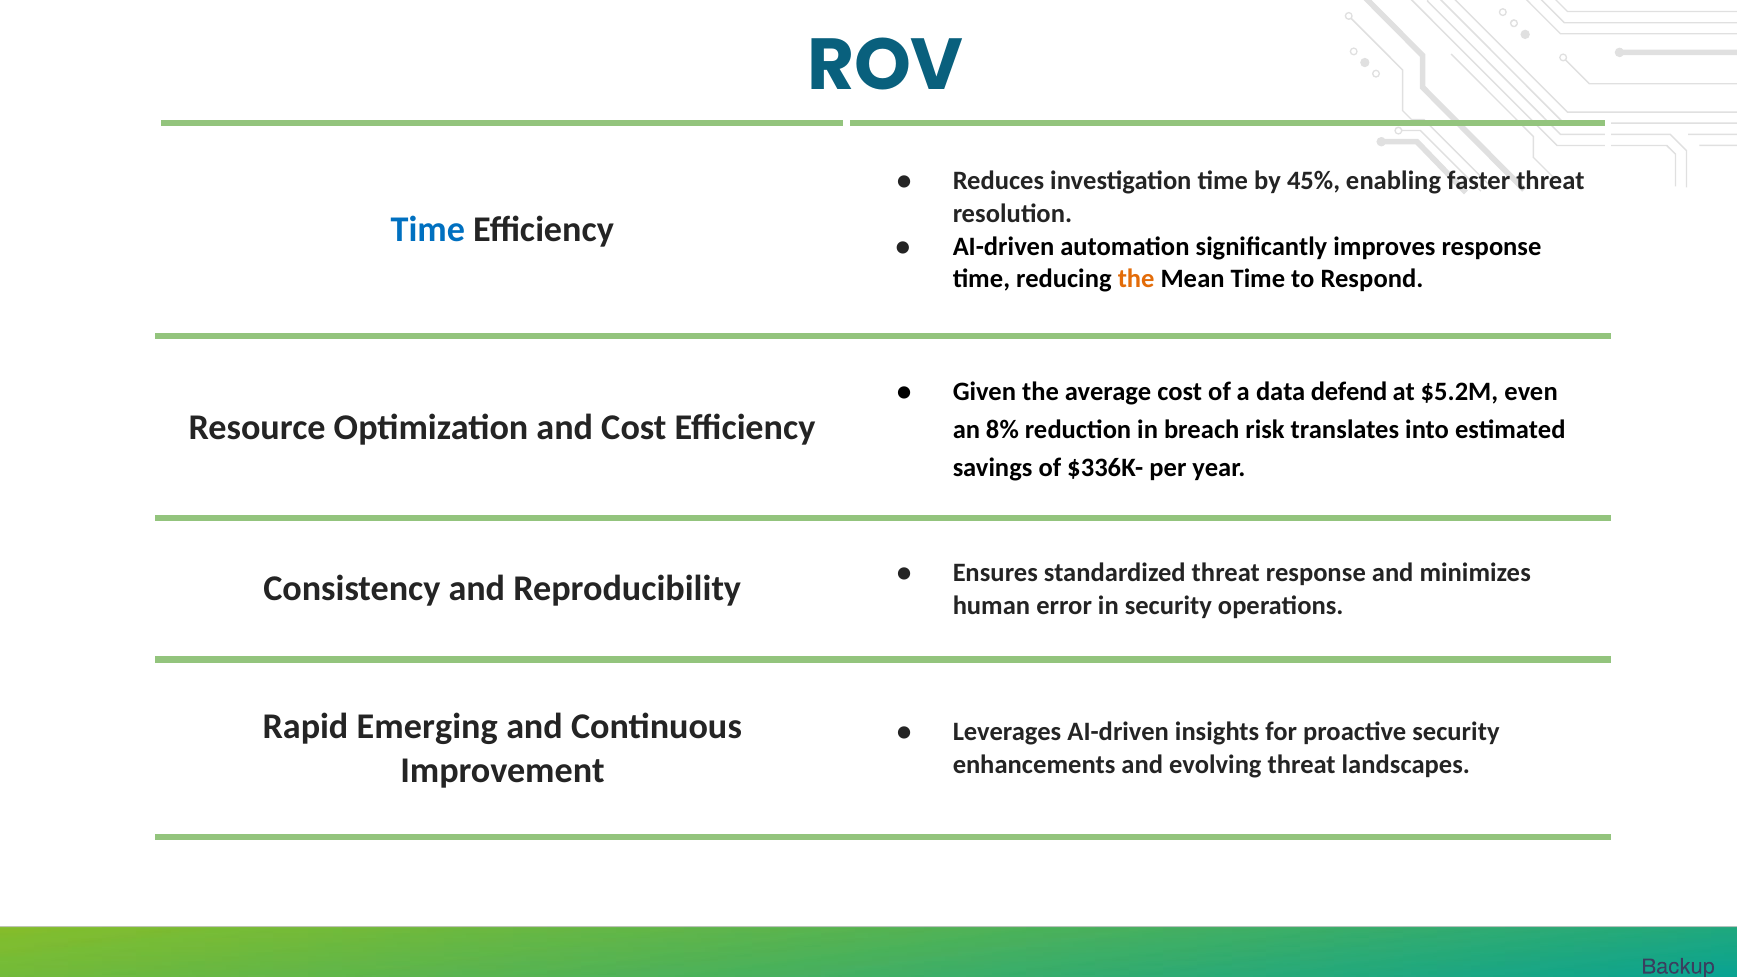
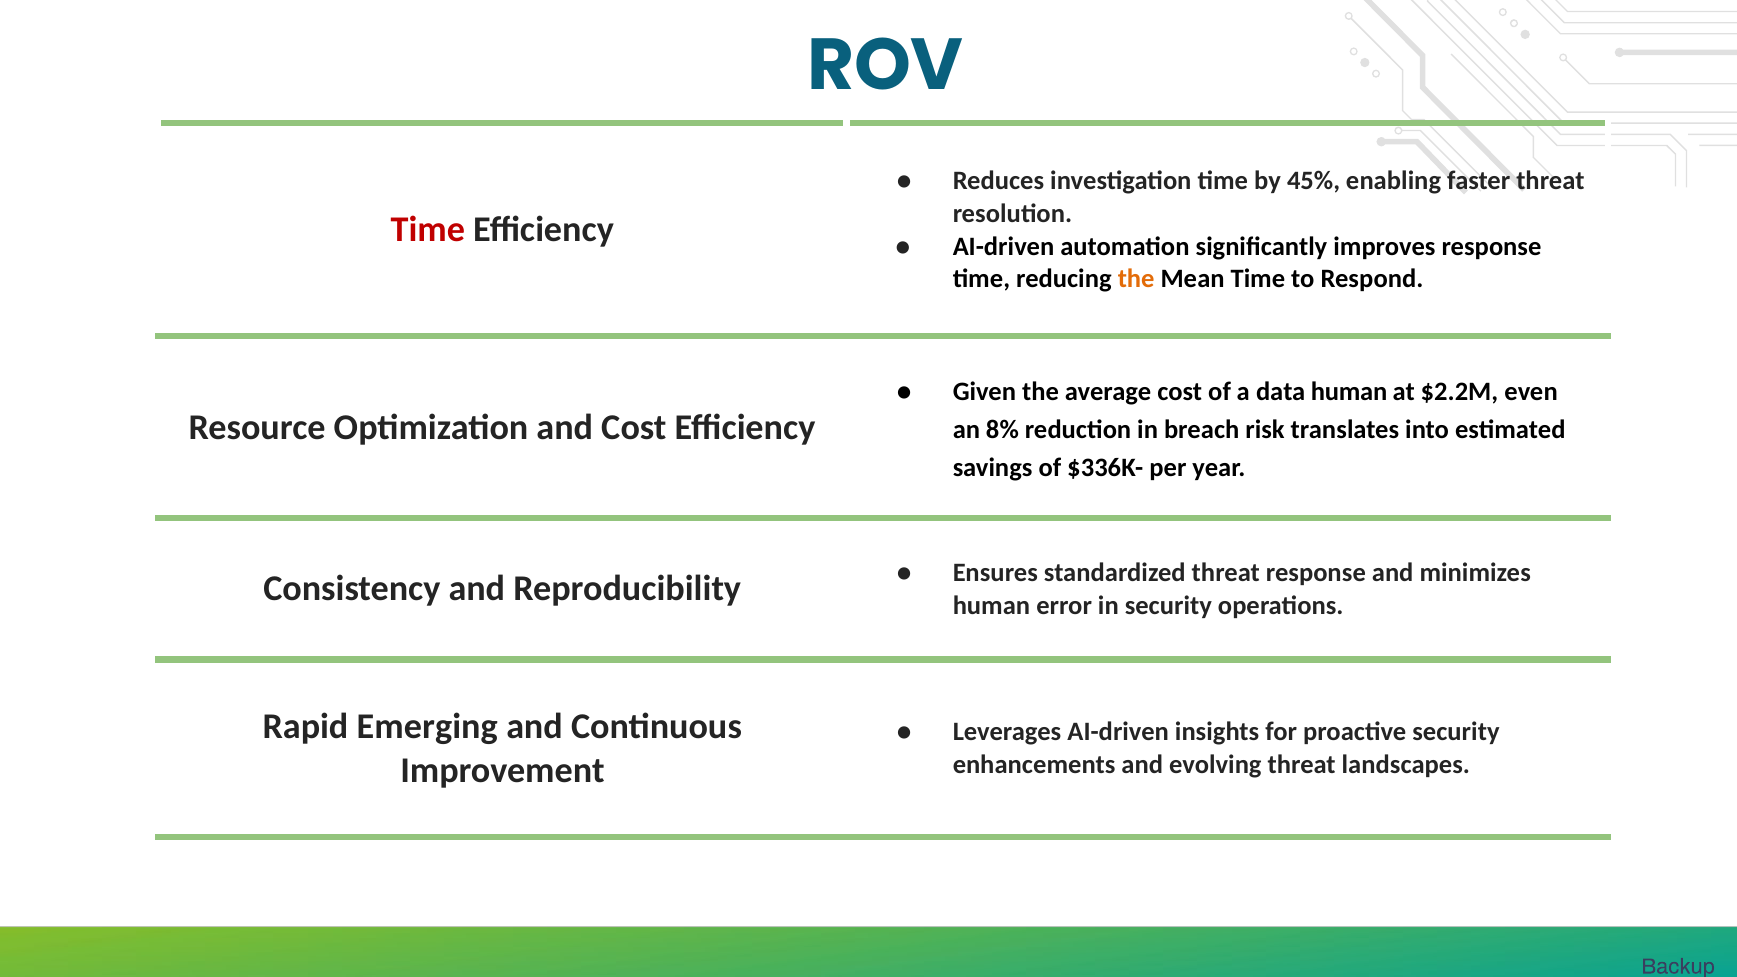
Time at (428, 230) colour: blue -> red
data defend: defend -> human
$5.2M: $5.2M -> $2.2M
